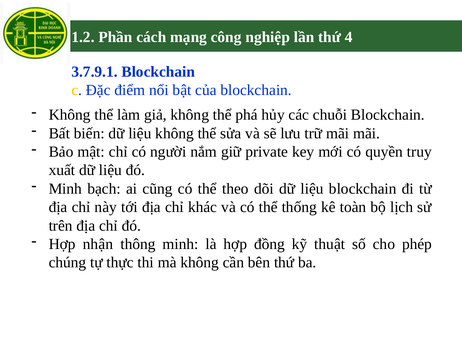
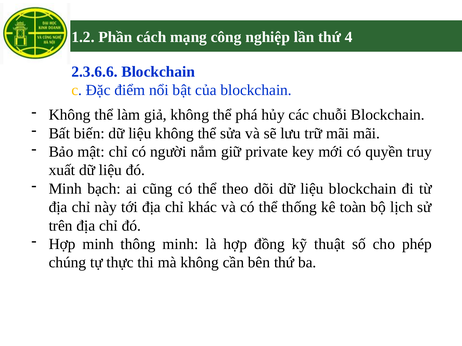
3.7.9.1: 3.7.9.1 -> 2.3.6.6
Hợp nhận: nhận -> minh
